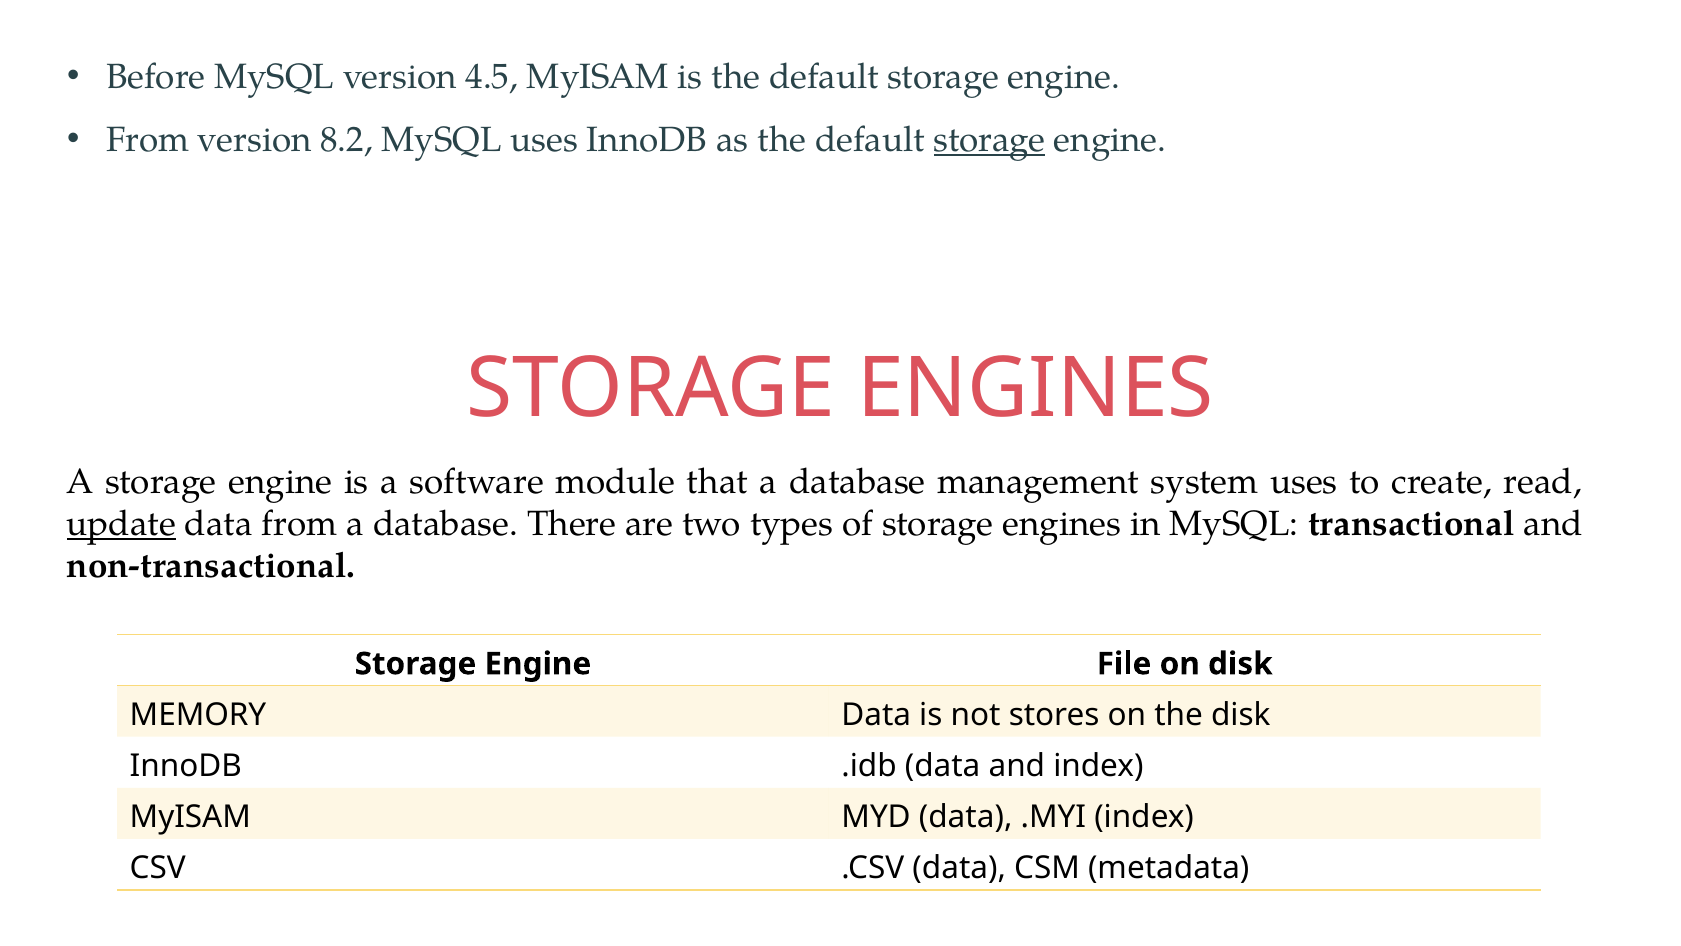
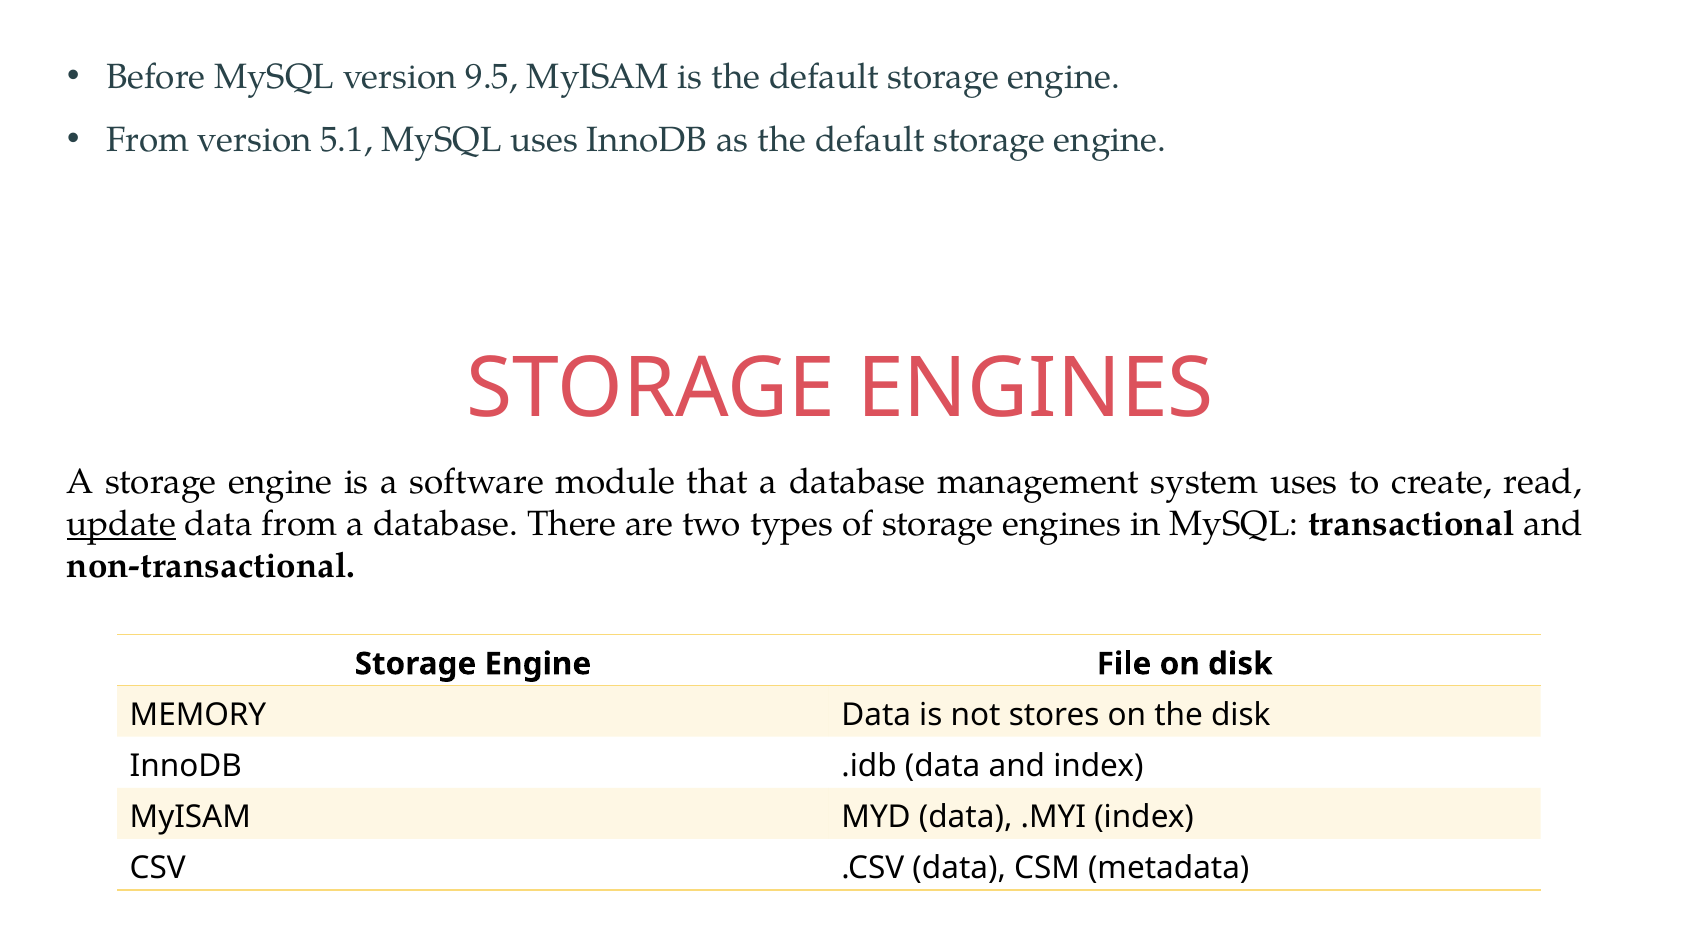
4.5: 4.5 -> 9.5
8.2: 8.2 -> 5.1
storage at (990, 140) underline: present -> none
